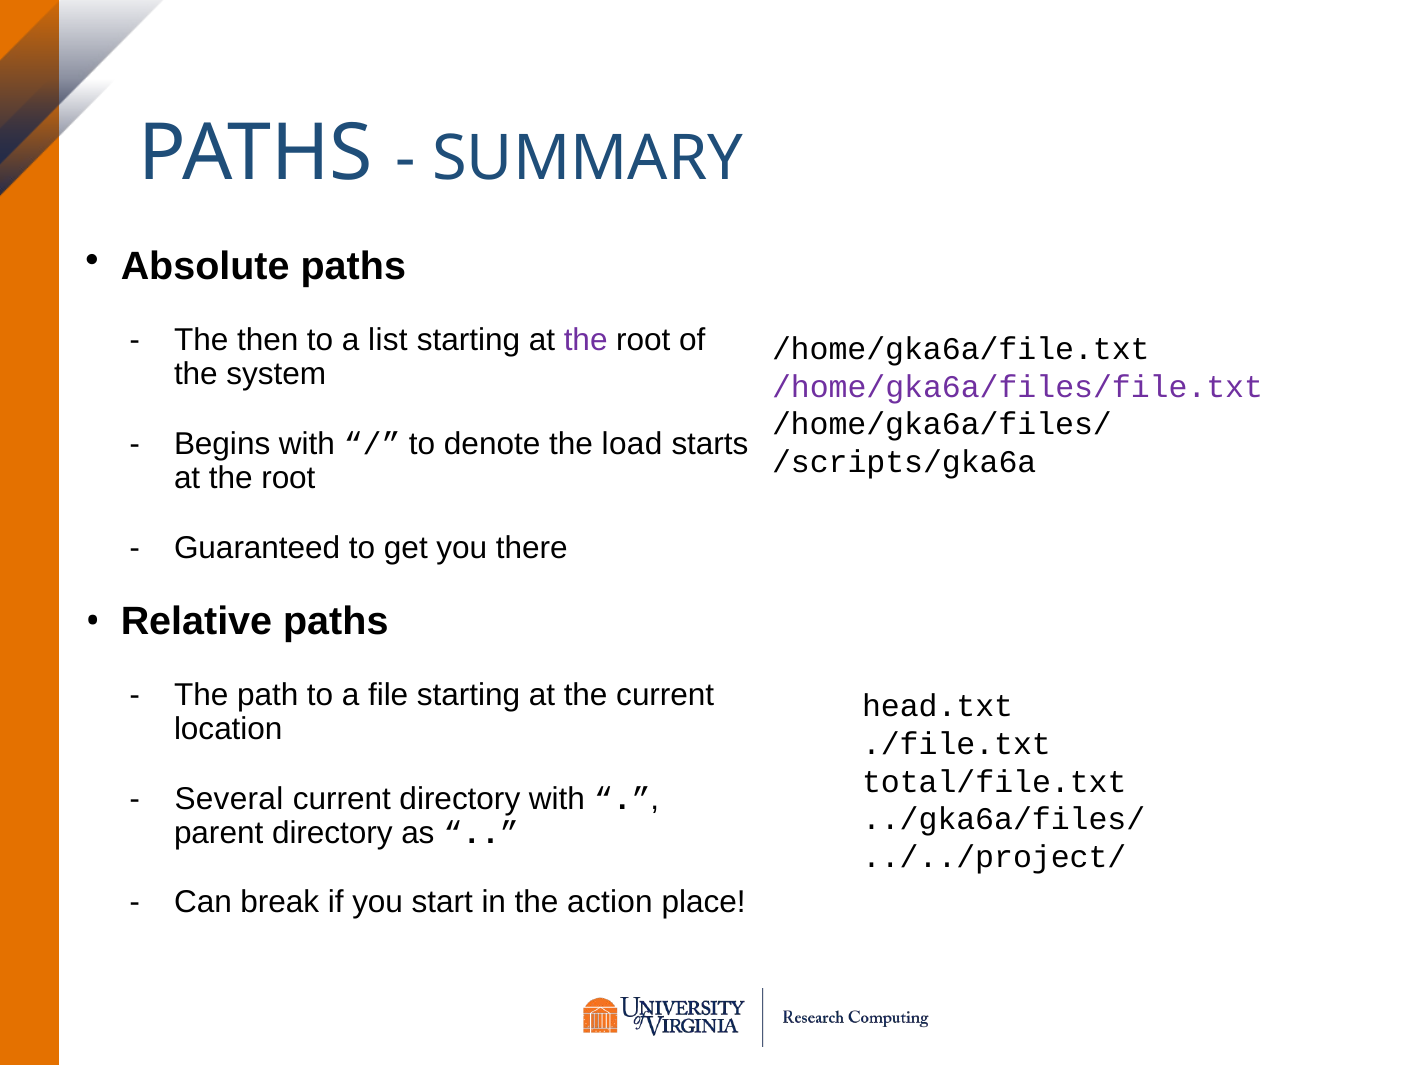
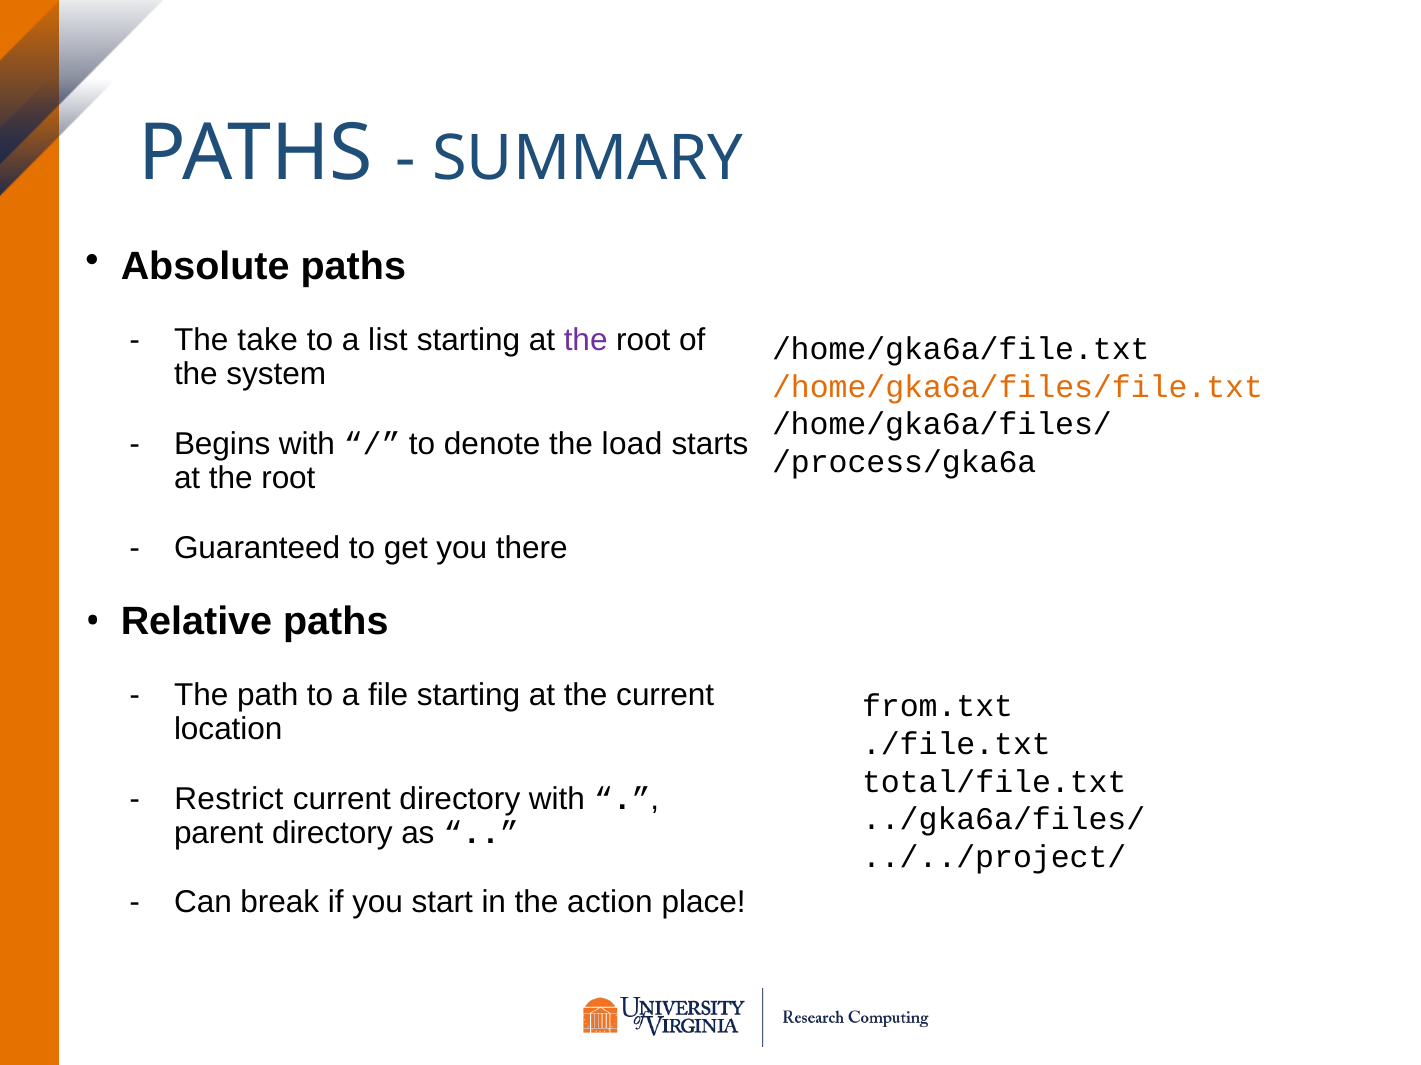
then: then -> take
/home/gka6a/files/file.txt colour: purple -> orange
/scripts/gka6a: /scripts/gka6a -> /process/gka6a
head.txt: head.txt -> from.txt
Several: Several -> Restrict
